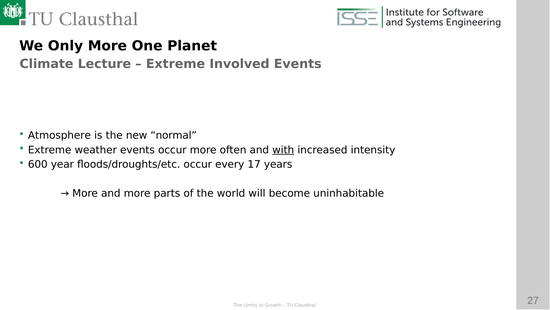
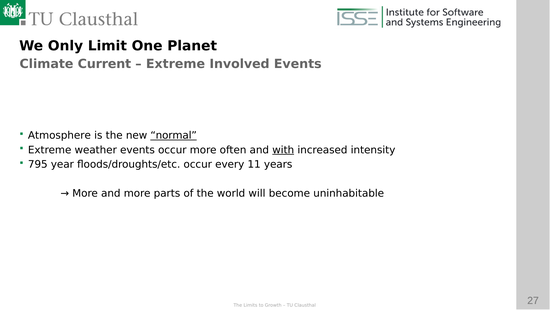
Only More: More -> Limit
Lecture: Lecture -> Current
normal underline: none -> present
600: 600 -> 795
17: 17 -> 11
